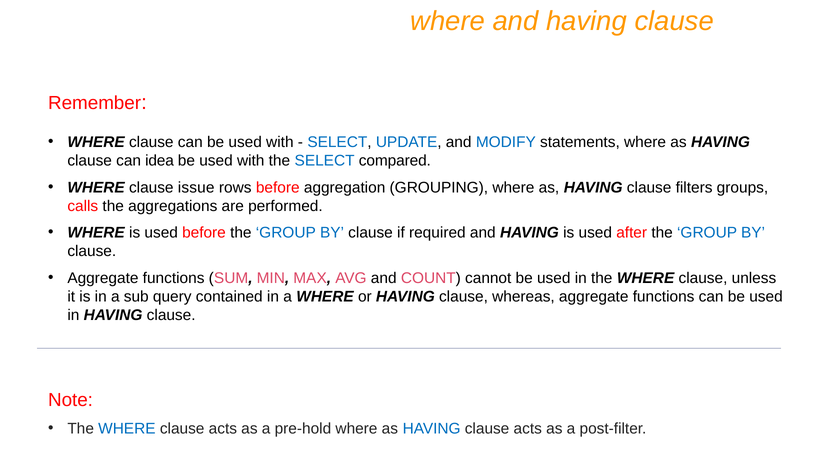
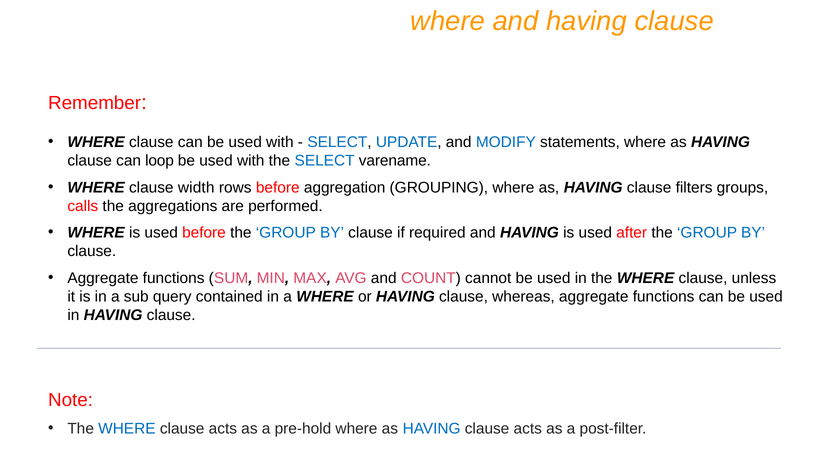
idea: idea -> loop
compared: compared -> varename
issue: issue -> width
